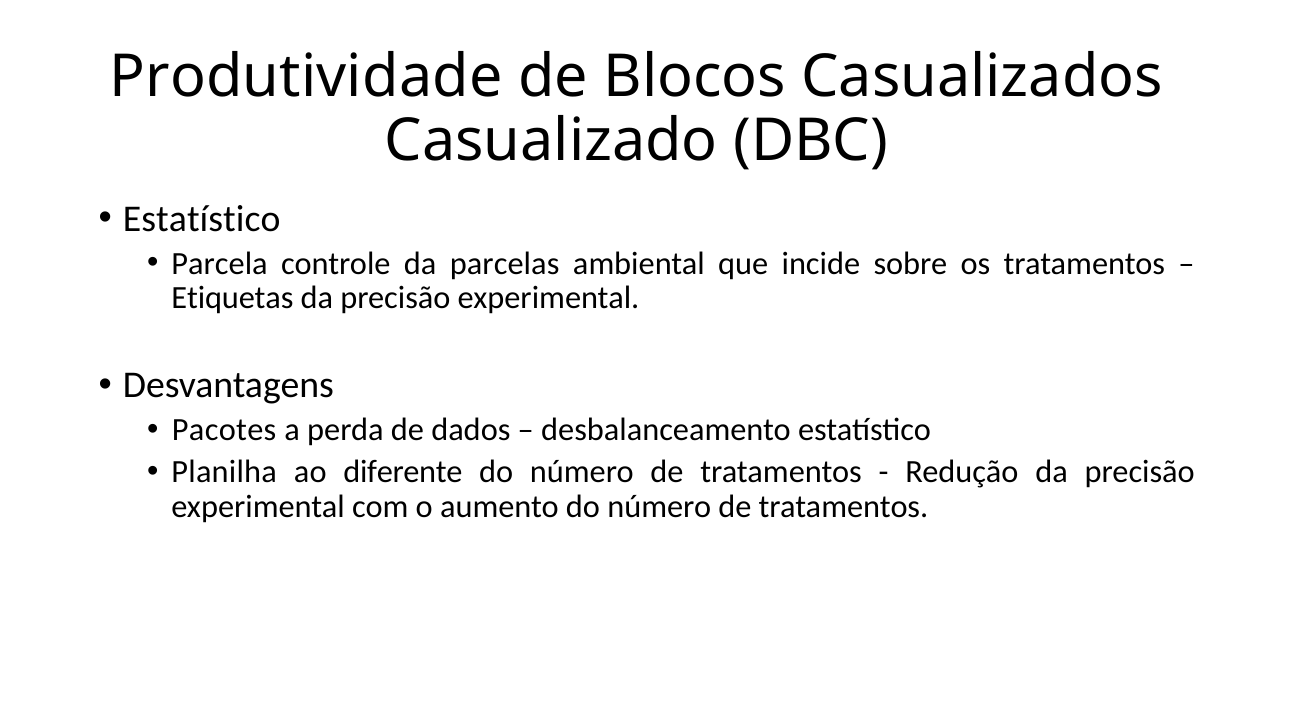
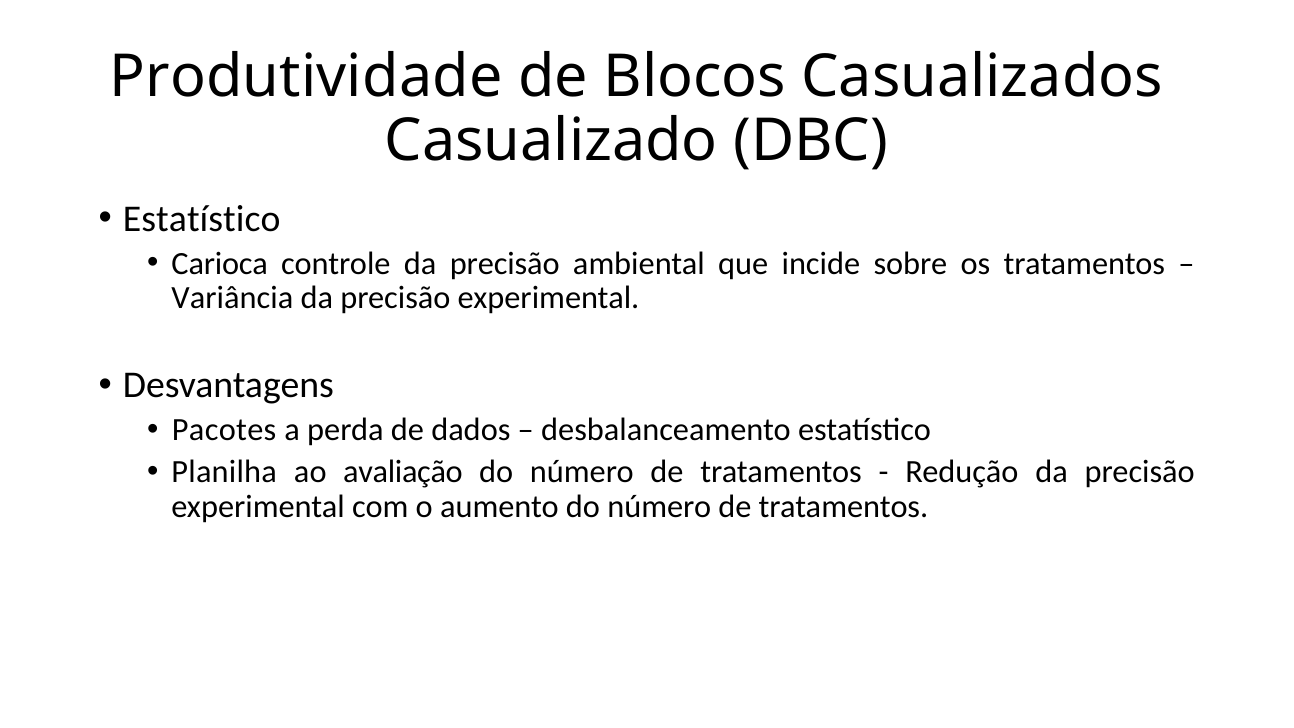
Parcela: Parcela -> Carioca
controle da parcelas: parcelas -> precisão
Etiquetas: Etiquetas -> Variância
diferente: diferente -> avaliação
